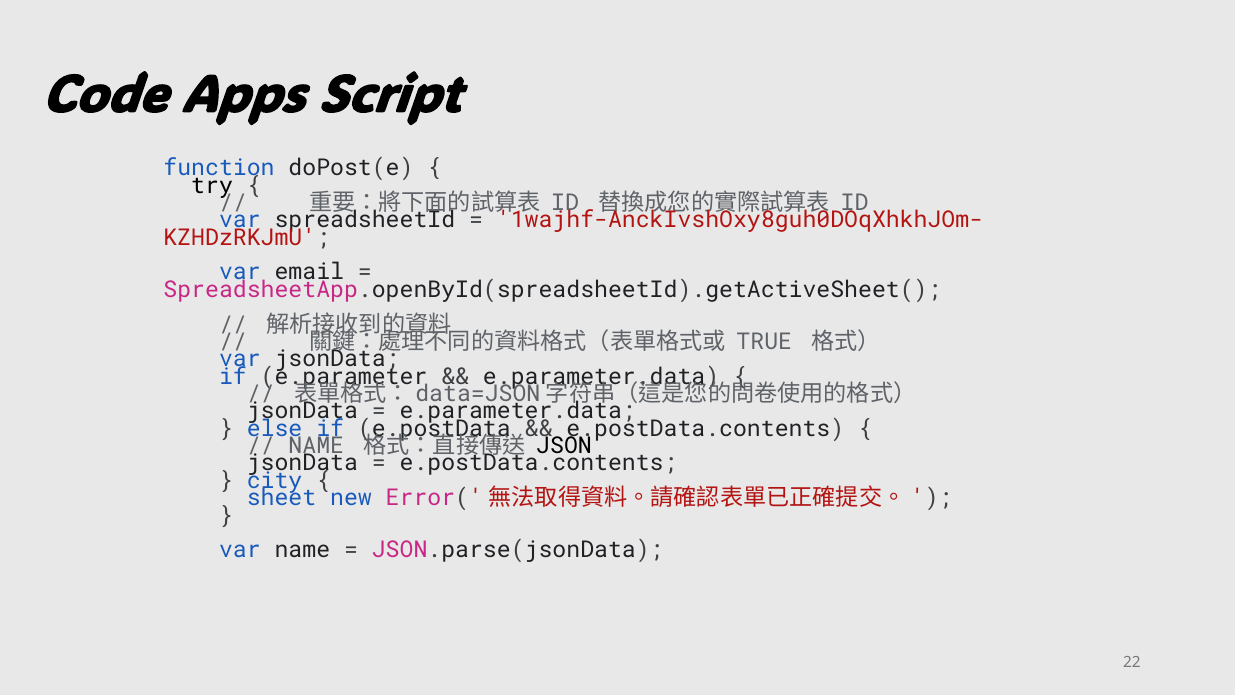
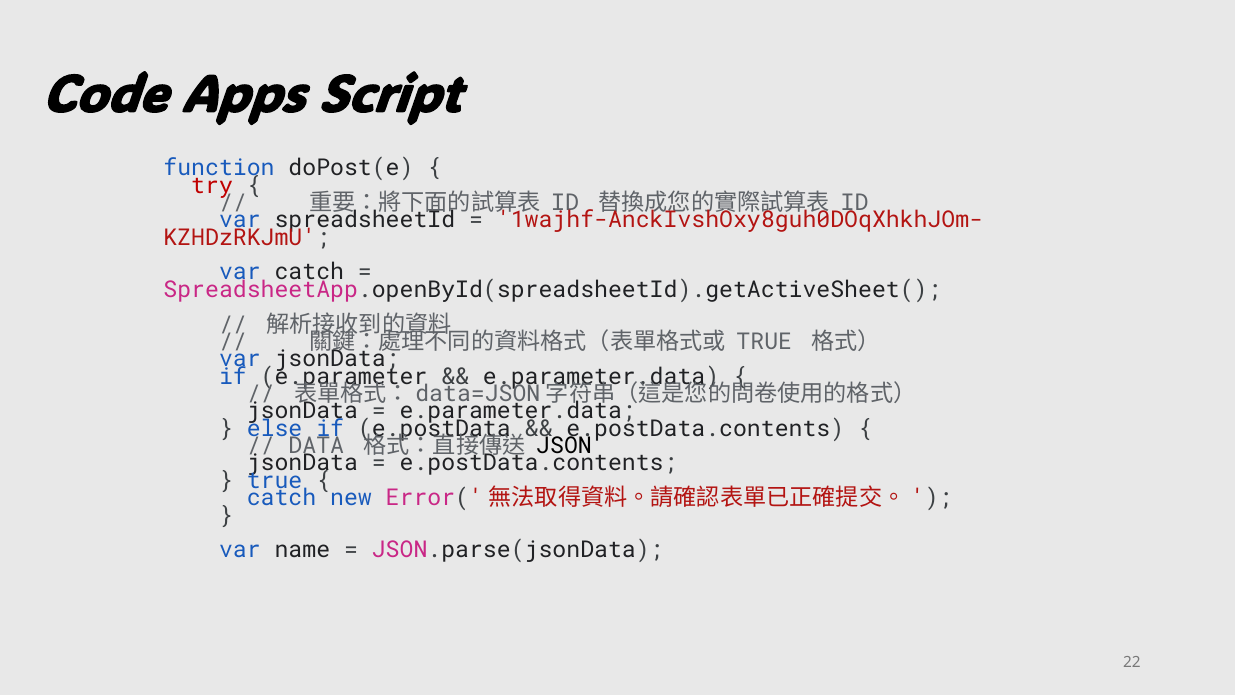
try colour: black -> red
var email: email -> catch
NAME at (316, 446): NAME -> DATA
city at (275, 480): city -> true
sheet at (282, 498): sheet -> catch
